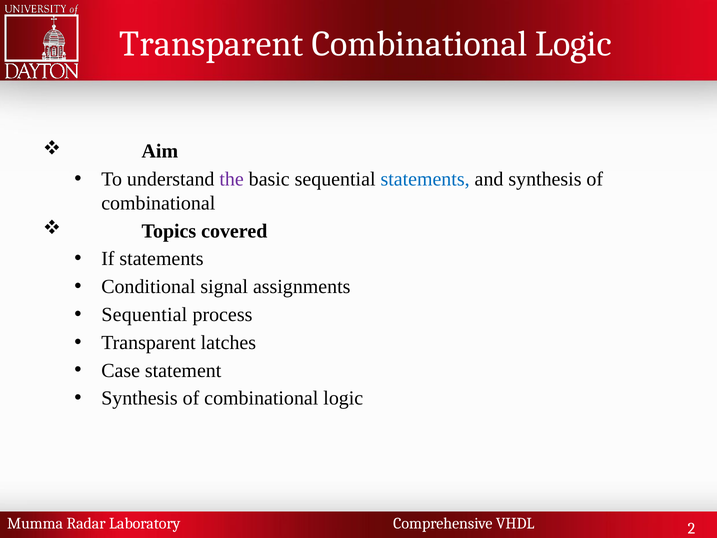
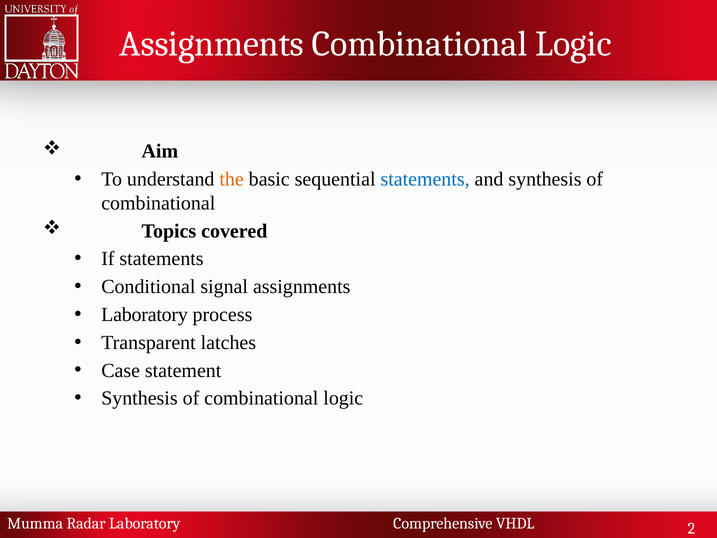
Transparent at (212, 44): Transparent -> Assignments
the colour: purple -> orange
Sequential at (144, 315): Sequential -> Laboratory
